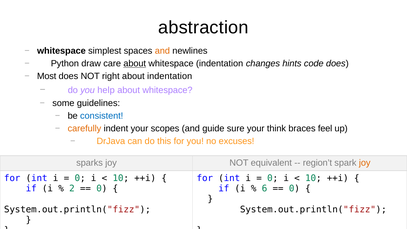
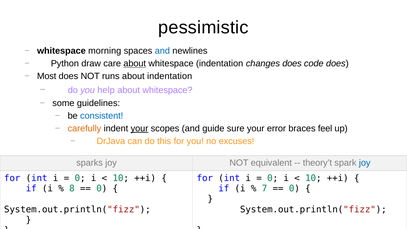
abstraction: abstraction -> pessimistic
simplest: simplest -> morning
and at (162, 51) colour: orange -> blue
changes hints: hints -> does
right: right -> runs
your at (139, 129) underline: none -> present
think: think -> error
region’t: region’t -> theory’t
joy at (365, 163) colour: orange -> blue
2: 2 -> 8
6: 6 -> 7
